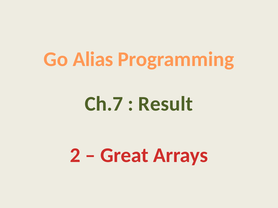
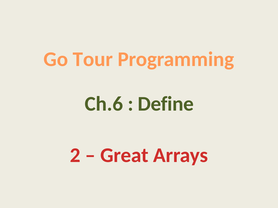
Alias: Alias -> Tour
Ch.7: Ch.7 -> Ch.6
Result: Result -> Define
